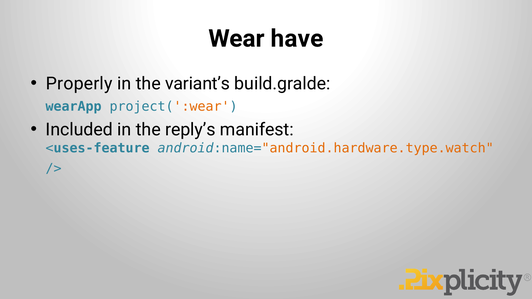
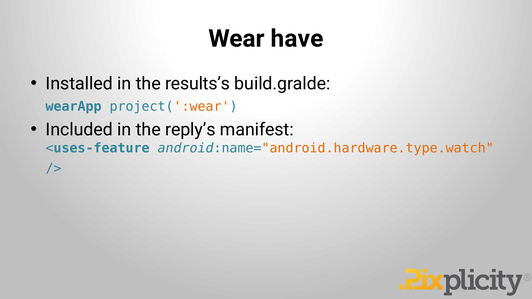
Properly: Properly -> Installed
variant’s: variant’s -> results’s
